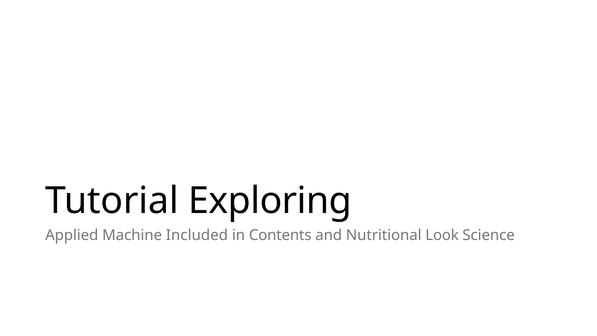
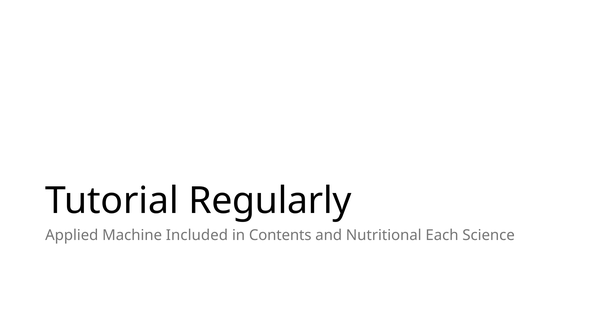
Exploring: Exploring -> Regularly
Look: Look -> Each
